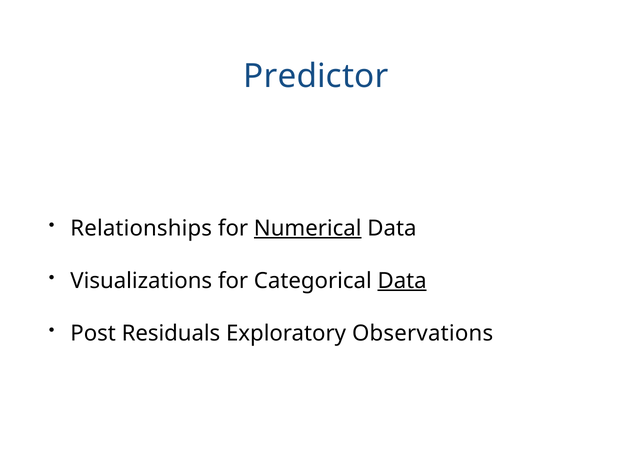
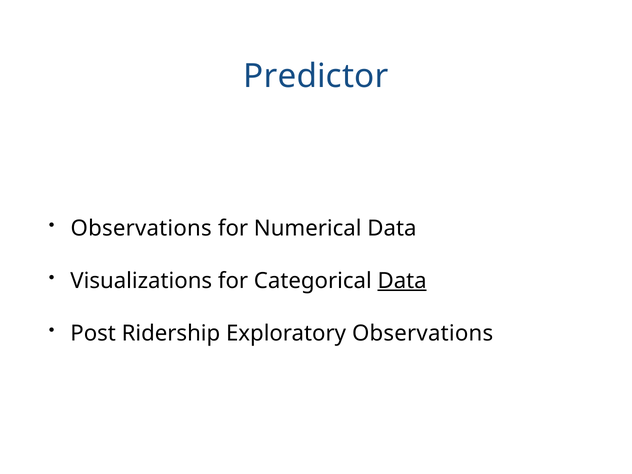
Relationships at (141, 228): Relationships -> Observations
Numerical underline: present -> none
Residuals: Residuals -> Ridership
